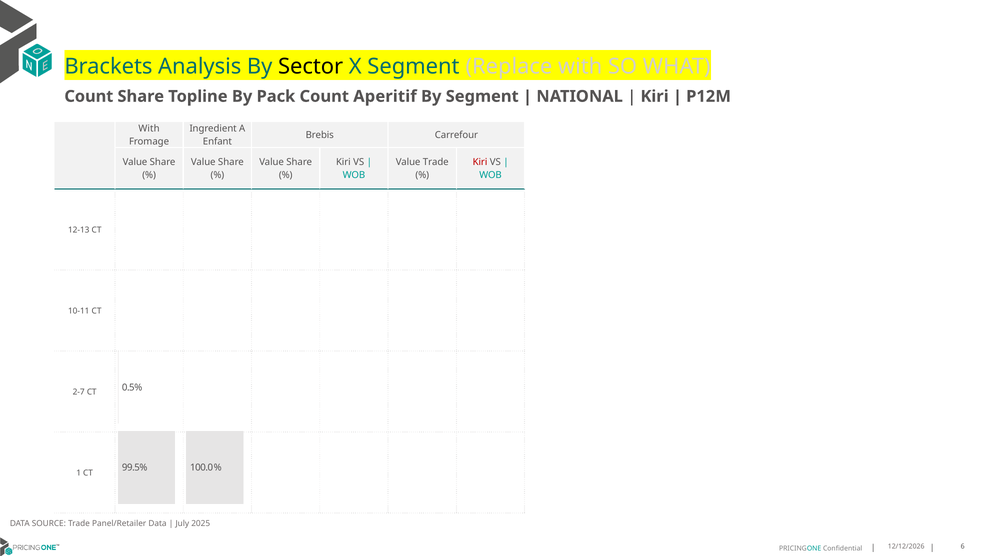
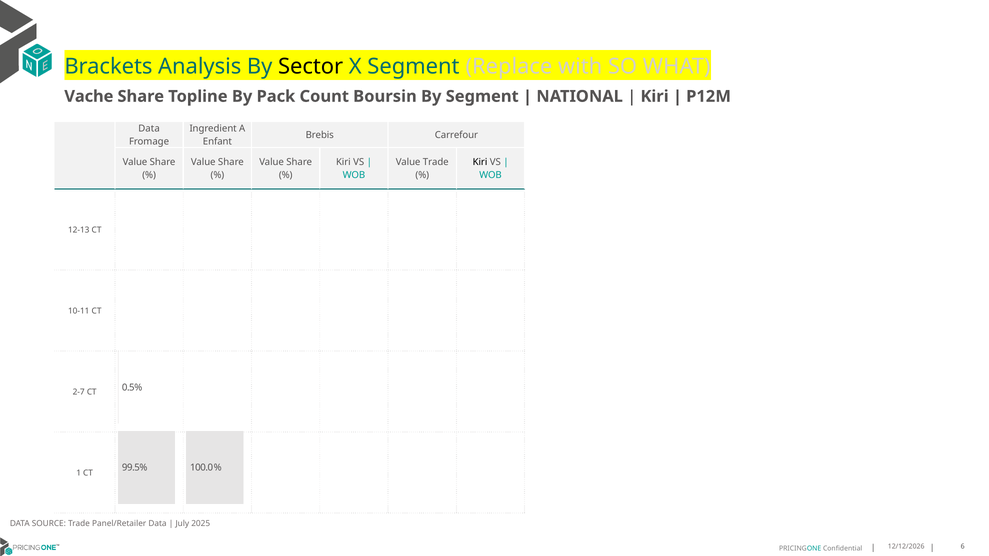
Count at (89, 96): Count -> Vache
Aperitif: Aperitif -> Boursin
With at (149, 129): With -> Data
Kiri at (480, 162) colour: red -> black
